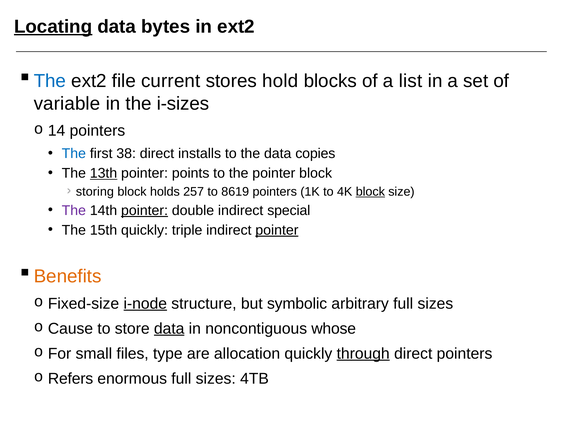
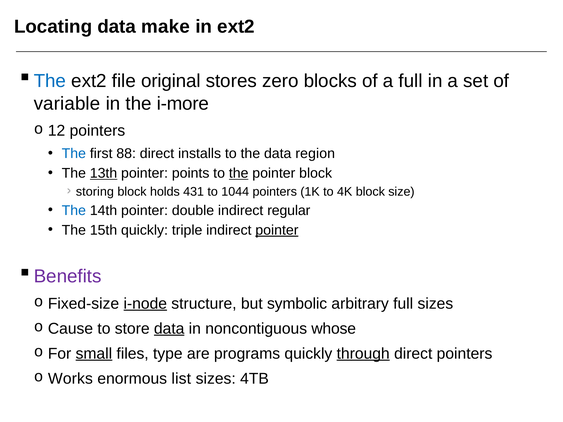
Locating underline: present -> none
bytes: bytes -> make
current: current -> original
hold: hold -> zero
a list: list -> full
i-sizes: i-sizes -> i-more
14: 14 -> 12
38: 38 -> 88
copies: copies -> region
the at (239, 173) underline: none -> present
257: 257 -> 431
8619: 8619 -> 1044
block at (370, 192) underline: present -> none
The at (74, 211) colour: purple -> blue
pointer at (145, 211) underline: present -> none
special: special -> regular
Benefits colour: orange -> purple
small underline: none -> present
allocation: allocation -> programs
Refers: Refers -> Works
enormous full: full -> list
